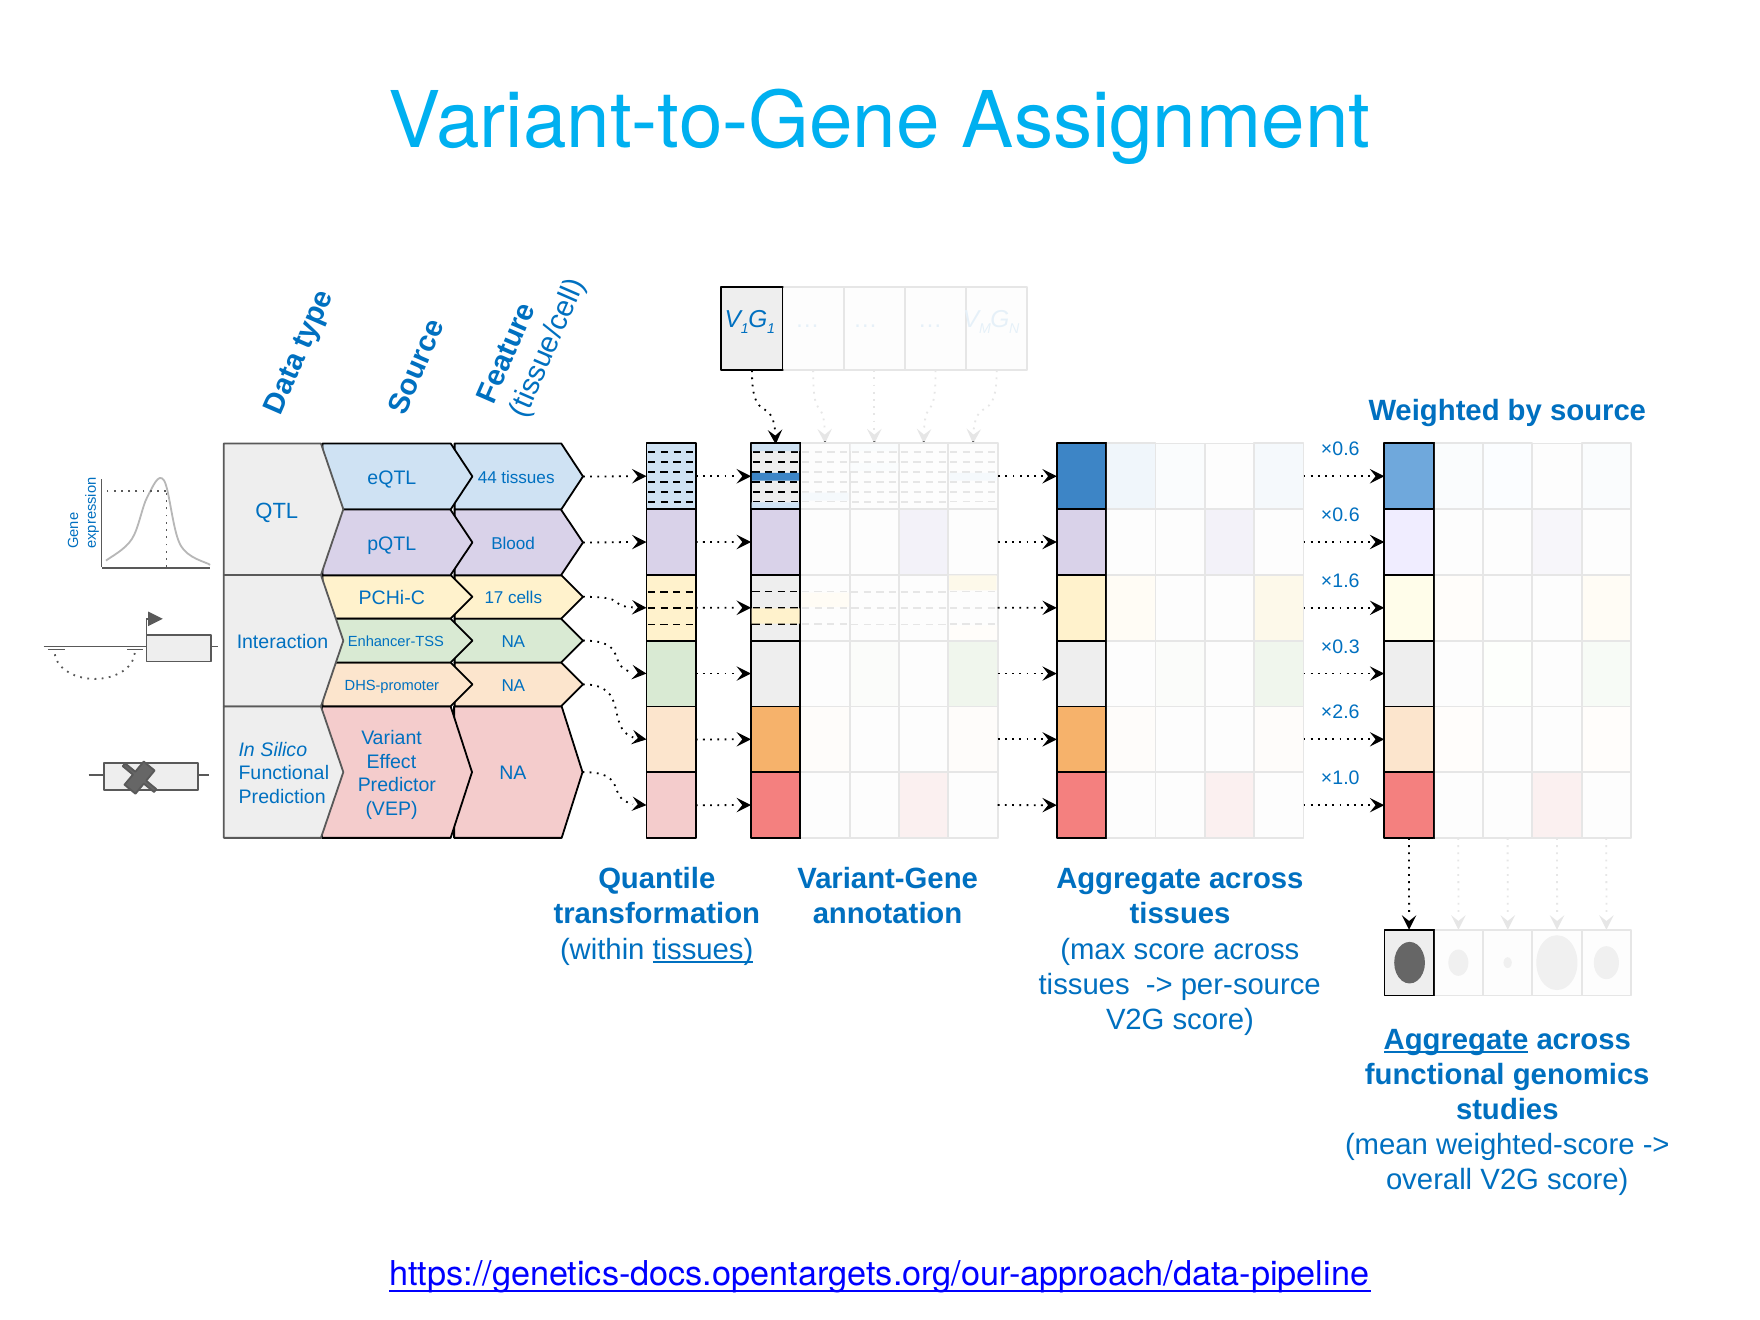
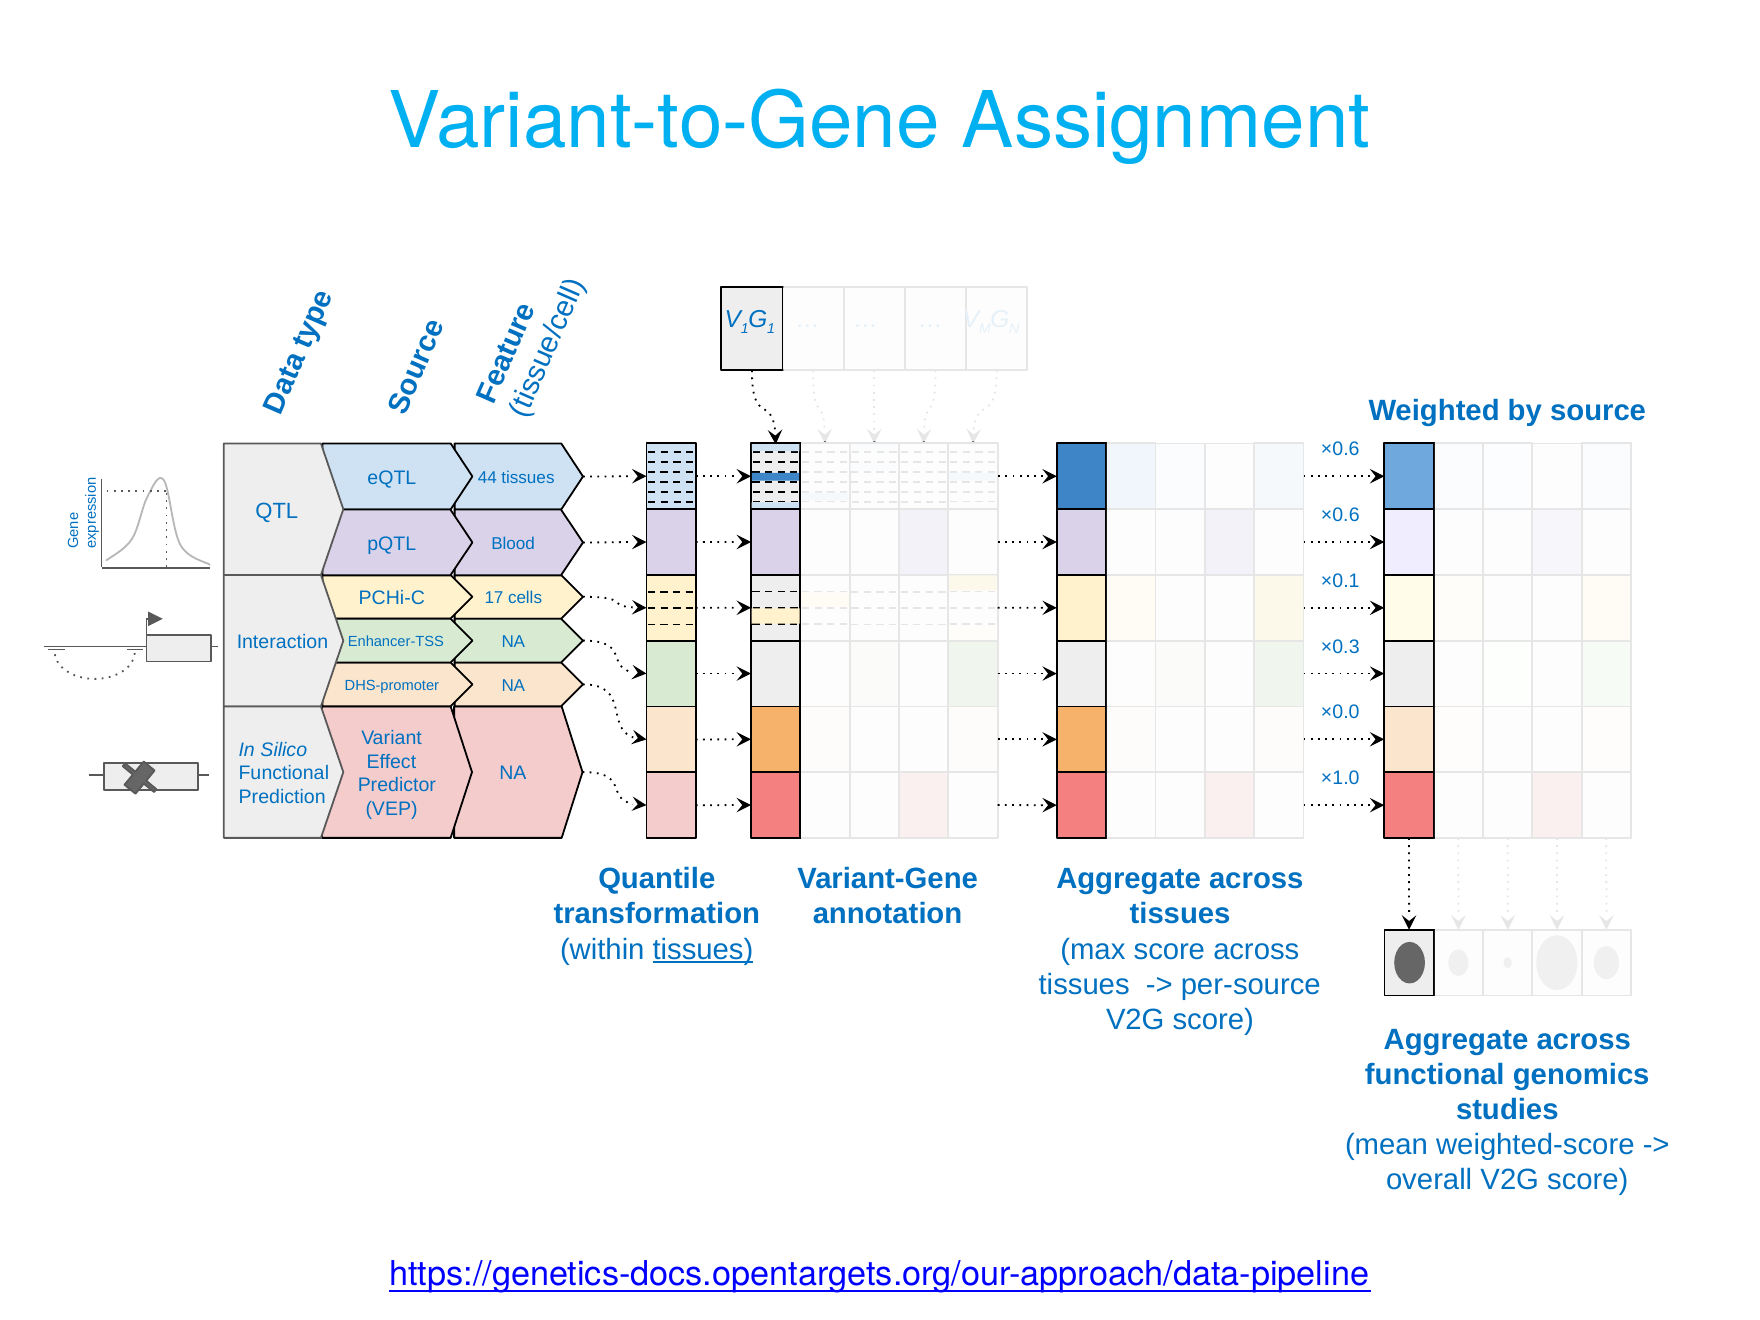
×1.6: ×1.6 -> ×0.1
×2.6: ×2.6 -> ×0.0
Aggregate at (1456, 1039) underline: present -> none
